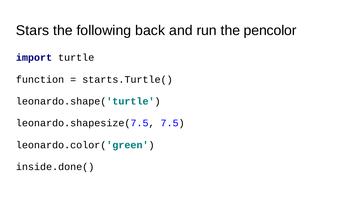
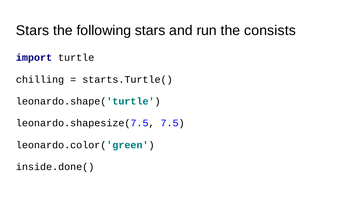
following back: back -> stars
pencolor: pencolor -> consists
function: function -> chilling
